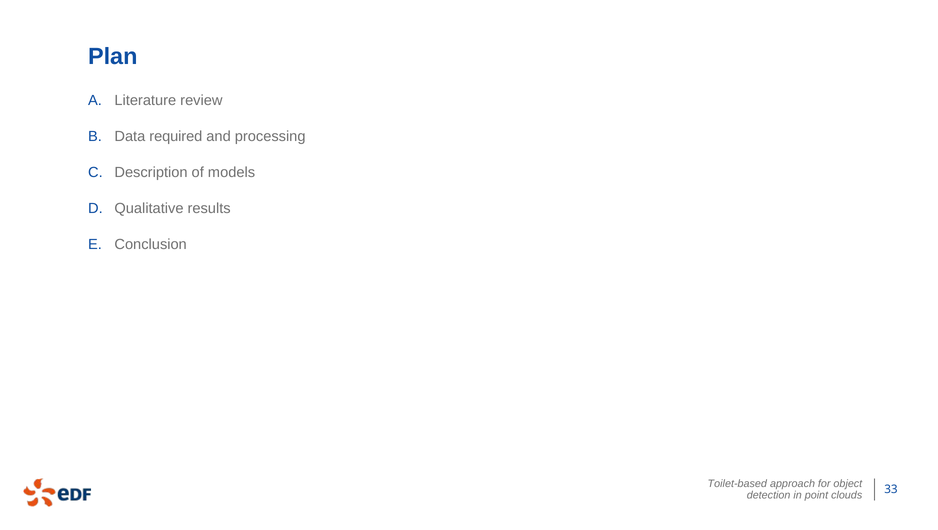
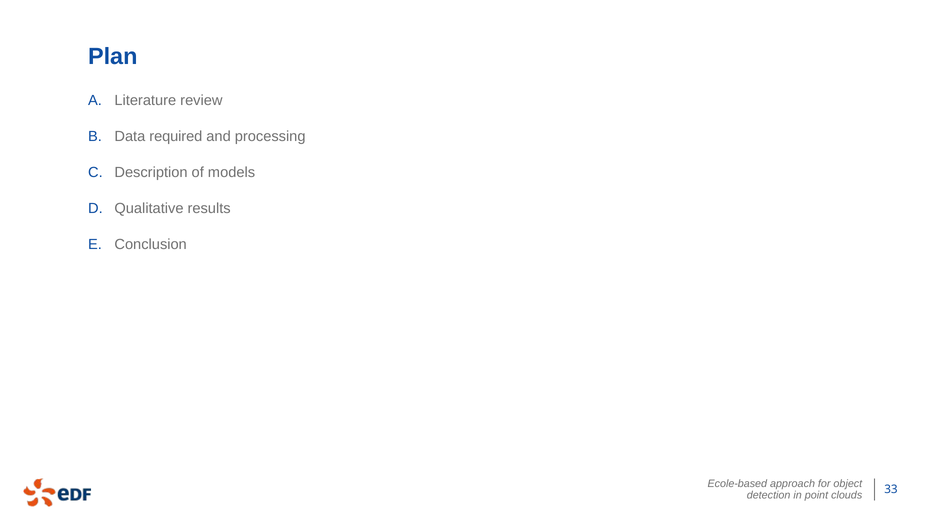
Toilet-based: Toilet-based -> Ecole-based
